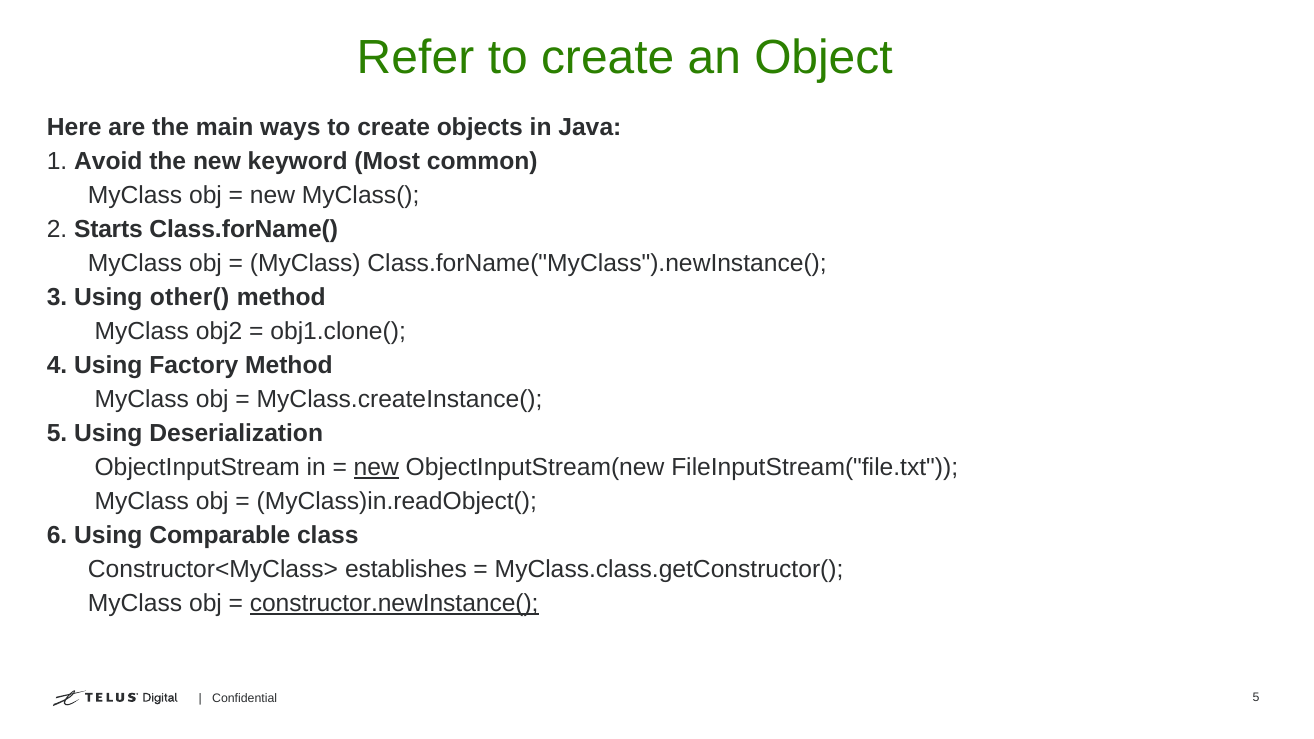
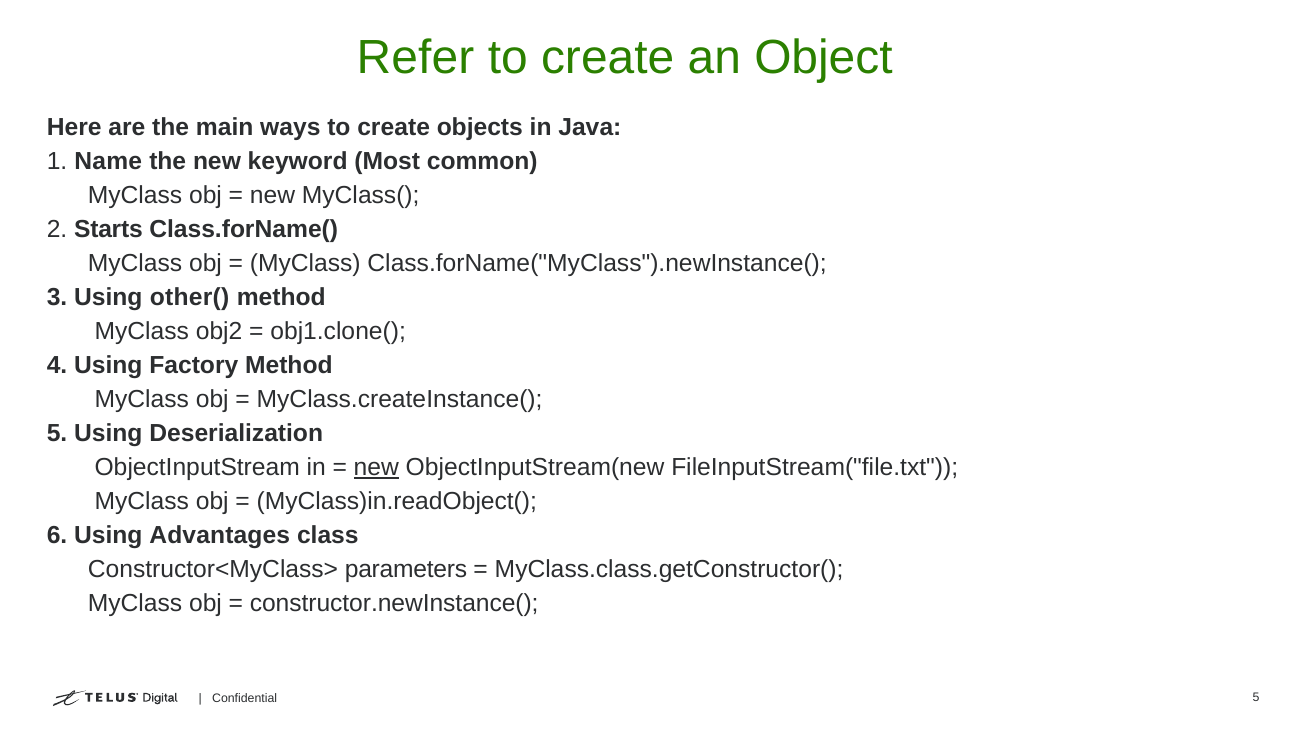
Avoid: Avoid -> Name
Comparable: Comparable -> Advantages
establishes: establishes -> parameters
constructor.newInstance( underline: present -> none
